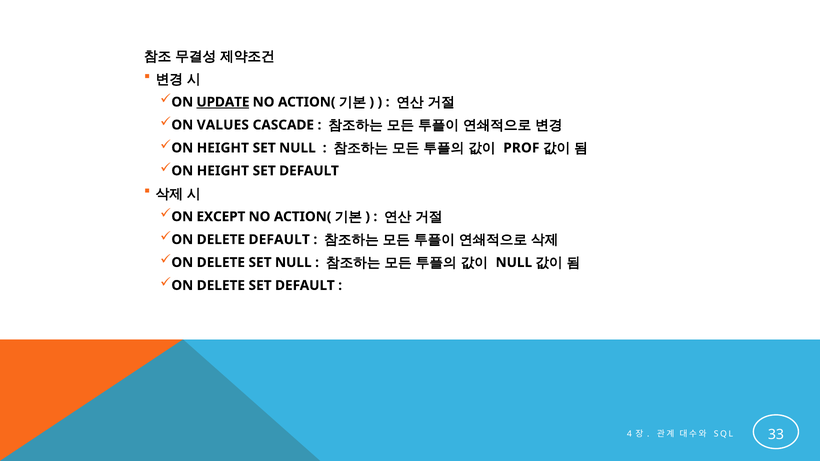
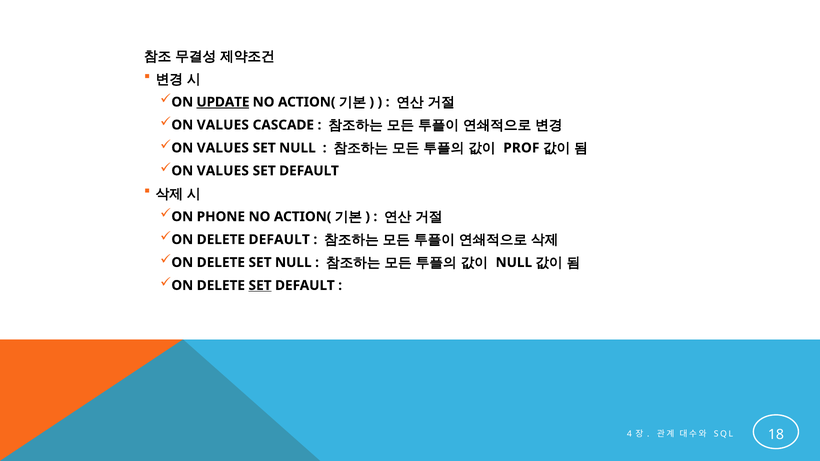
HEIGHT at (223, 148): HEIGHT -> VALUES
HEIGHT at (223, 171): HEIGHT -> VALUES
EXCEPT: EXCEPT -> PHONE
SET at (260, 286) underline: none -> present
33: 33 -> 18
